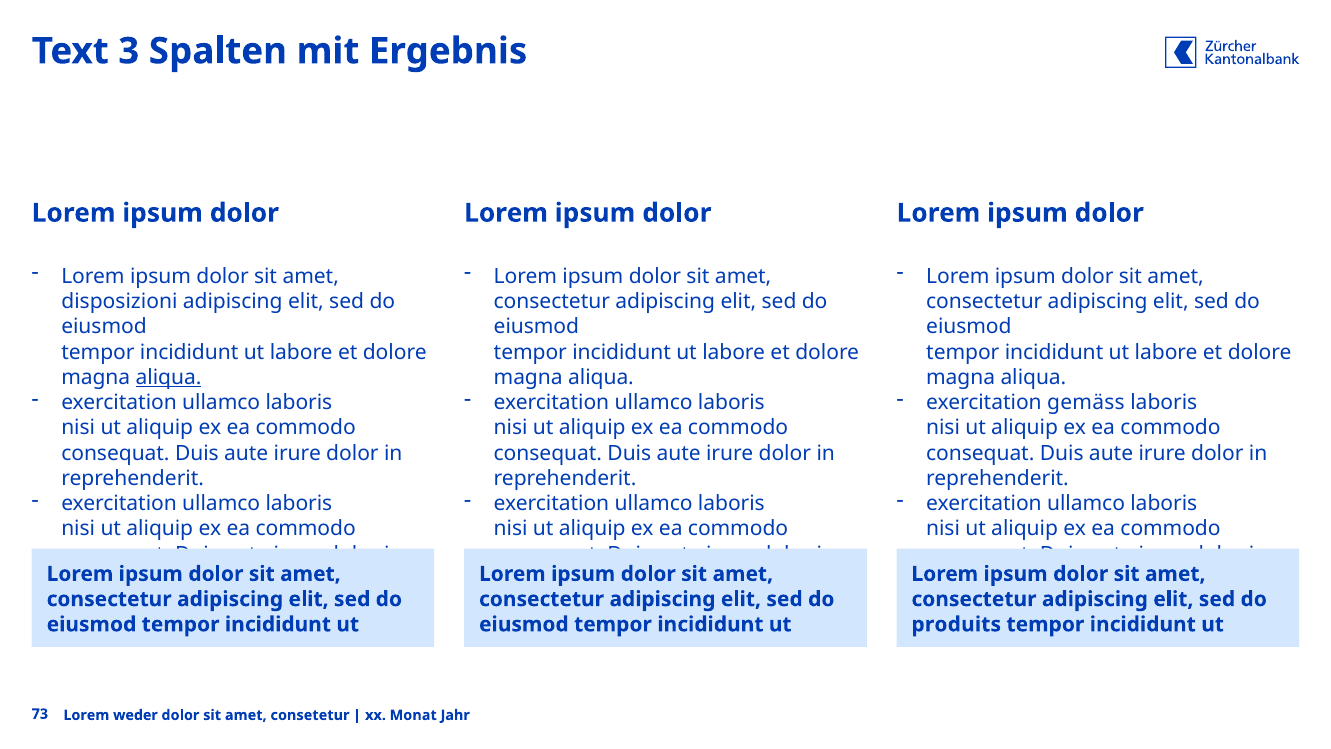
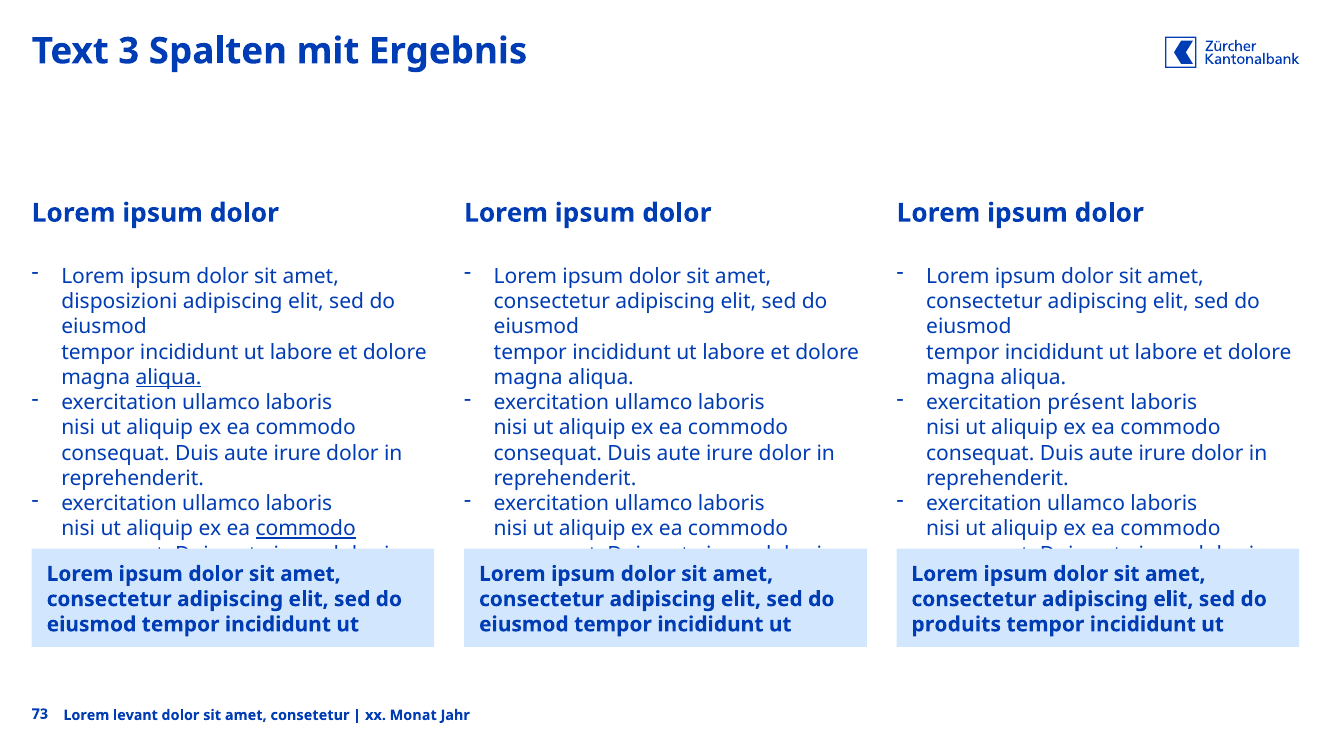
gemäss: gemäss -> présent
commodo at (306, 529) underline: none -> present
weder: weder -> levant
